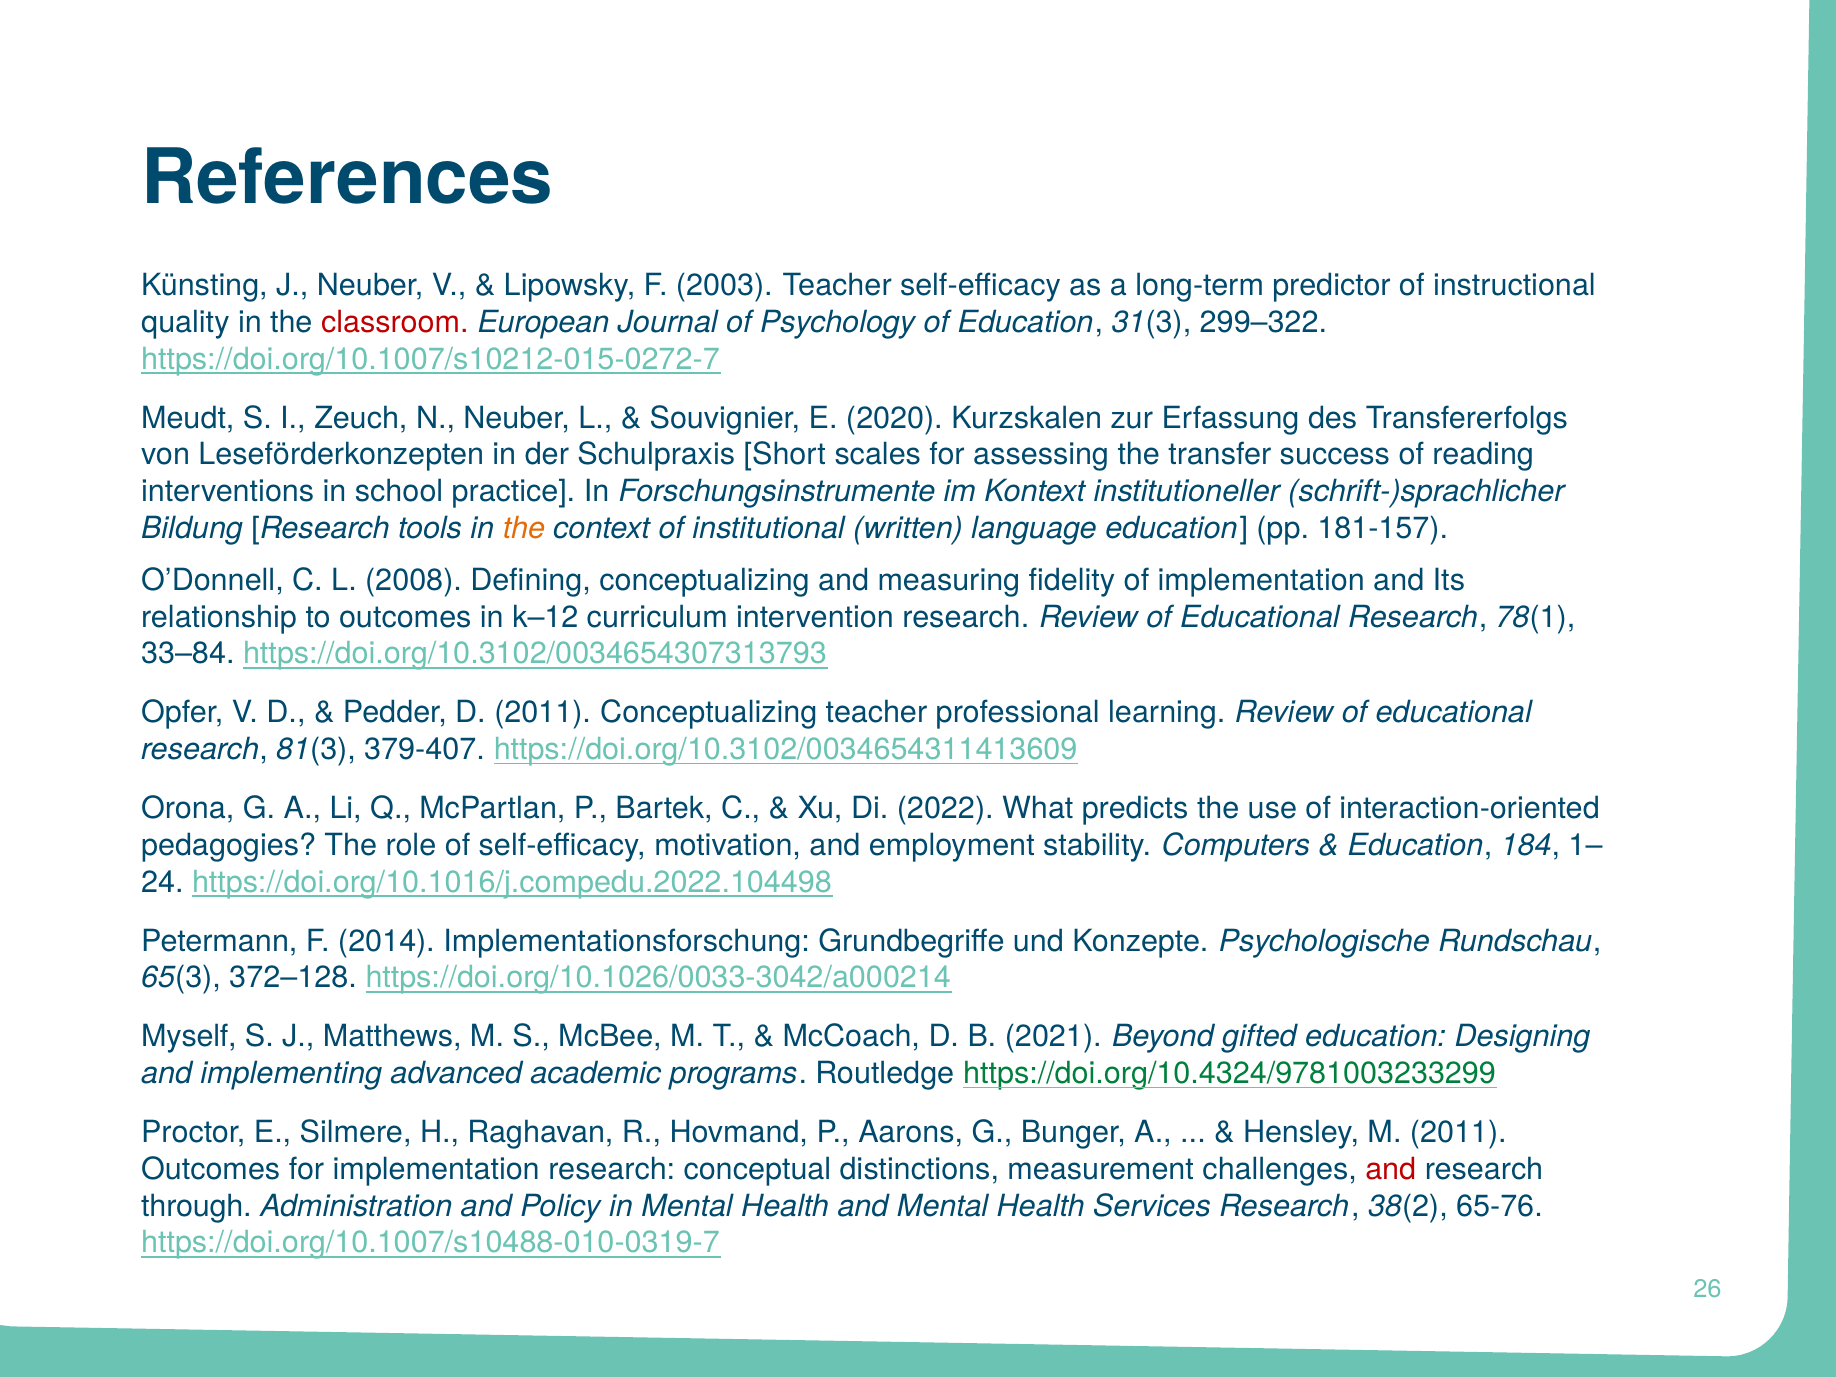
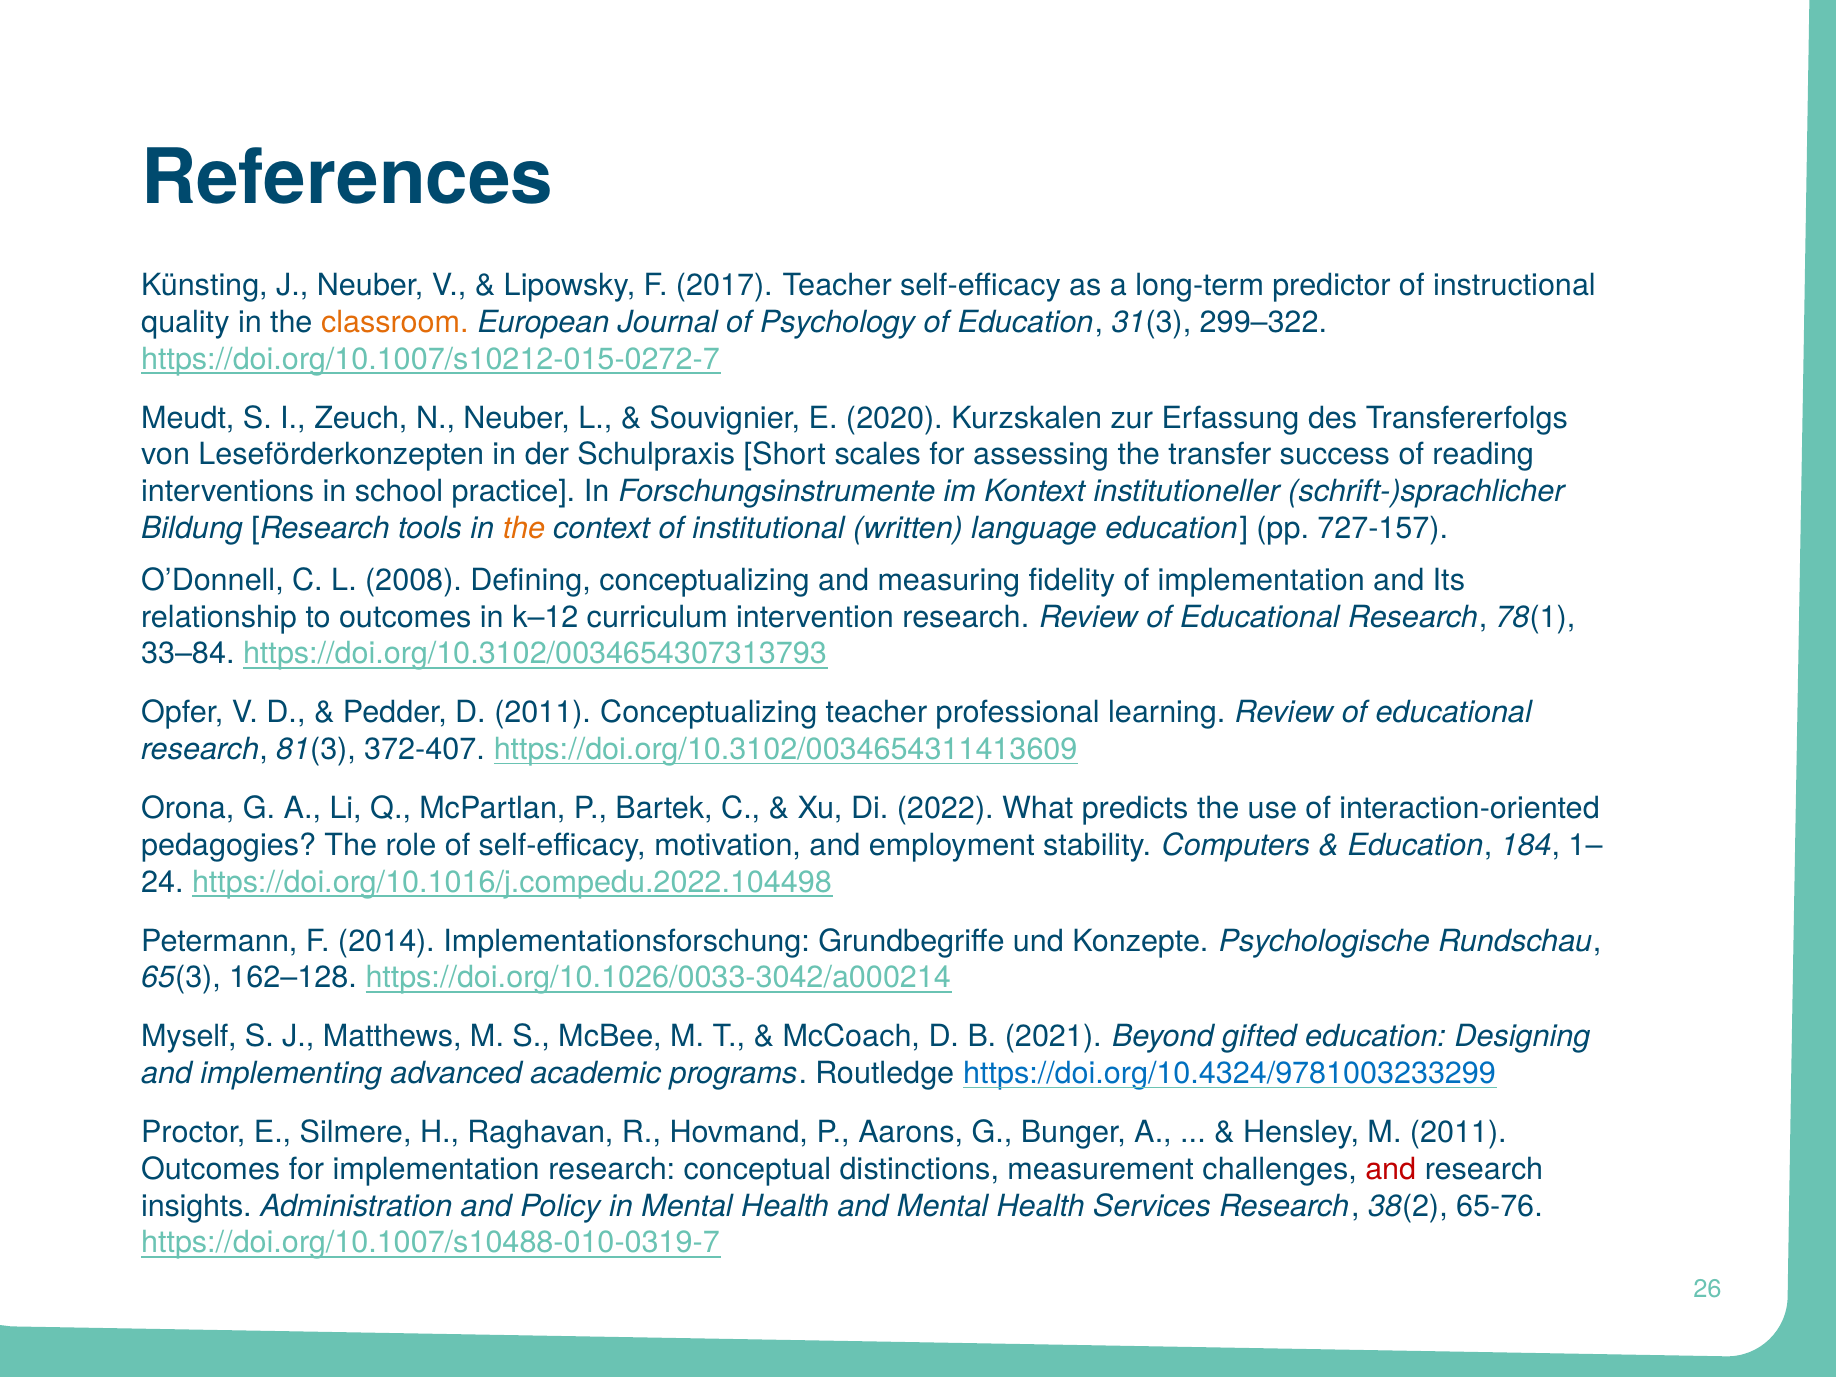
2003: 2003 -> 2017
classroom colour: red -> orange
181-157: 181-157 -> 727-157
379-407: 379-407 -> 372-407
372–128: 372–128 -> 162–128
https://doi.org/10.4324/9781003233299 colour: green -> blue
through: through -> insights
